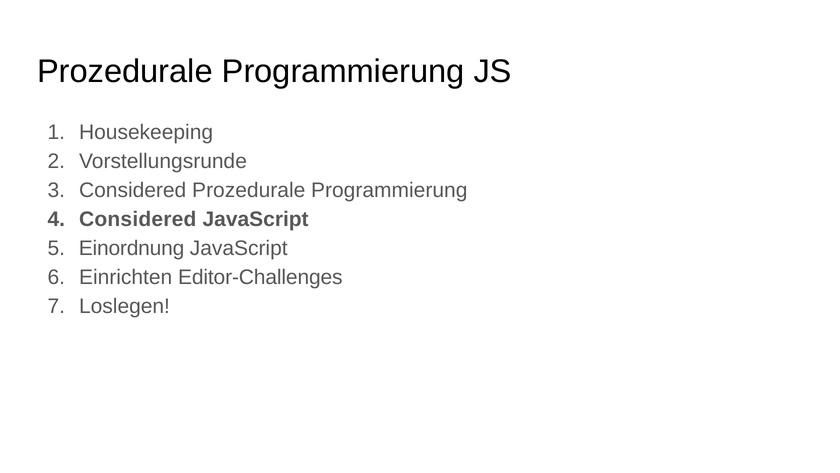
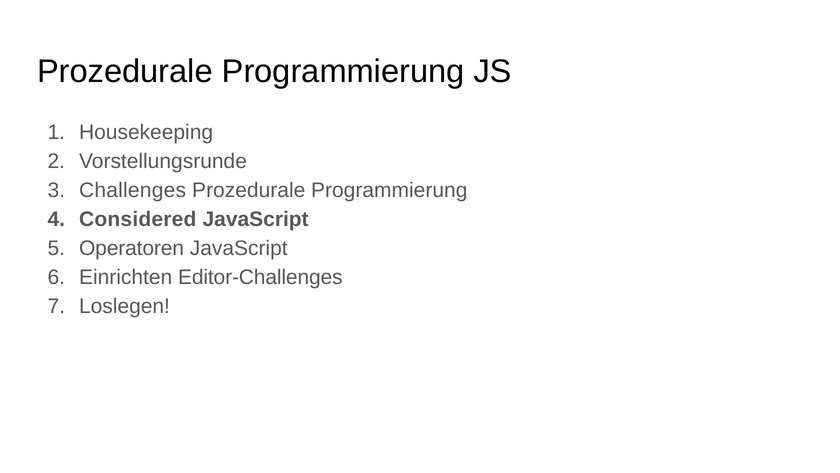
Considered at (133, 190): Considered -> Challenges
Einordnung: Einordnung -> Operatoren
